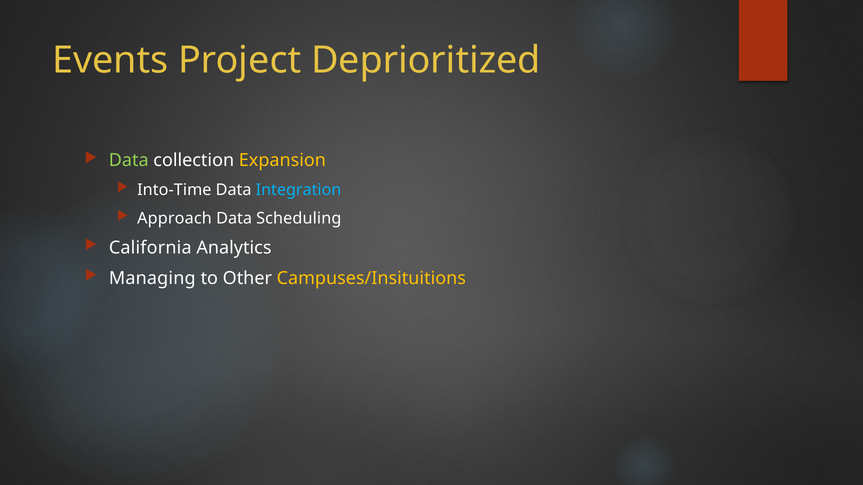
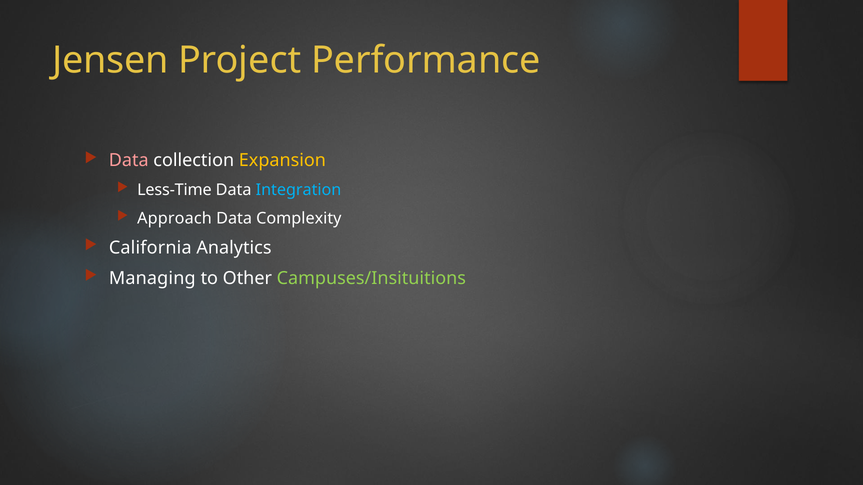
Events: Events -> Jensen
Deprioritized: Deprioritized -> Performance
Data at (129, 161) colour: light green -> pink
Into-Time: Into-Time -> Less-Time
Scheduling: Scheduling -> Complexity
Campuses/Insituitions colour: yellow -> light green
